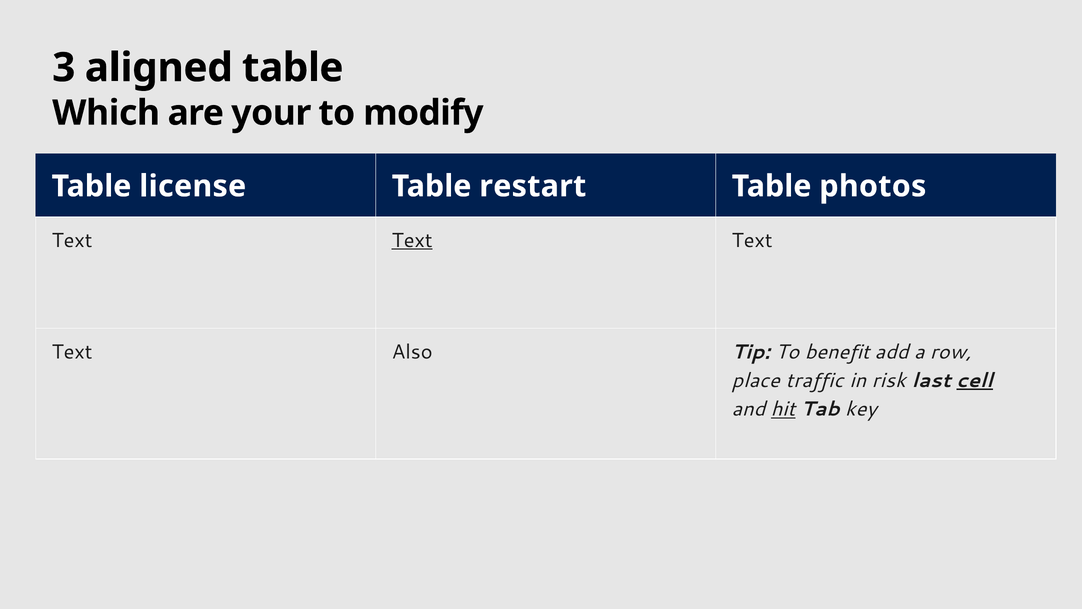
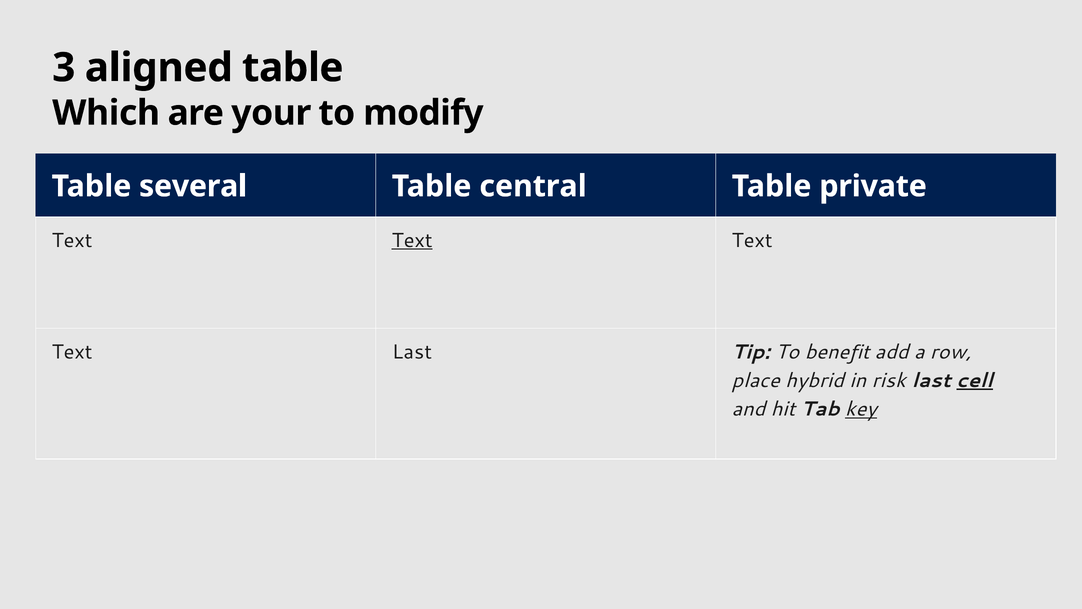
license: license -> several
restart: restart -> central
photos: photos -> private
Text Also: Also -> Last
traffic: traffic -> hybrid
hit underline: present -> none
key underline: none -> present
